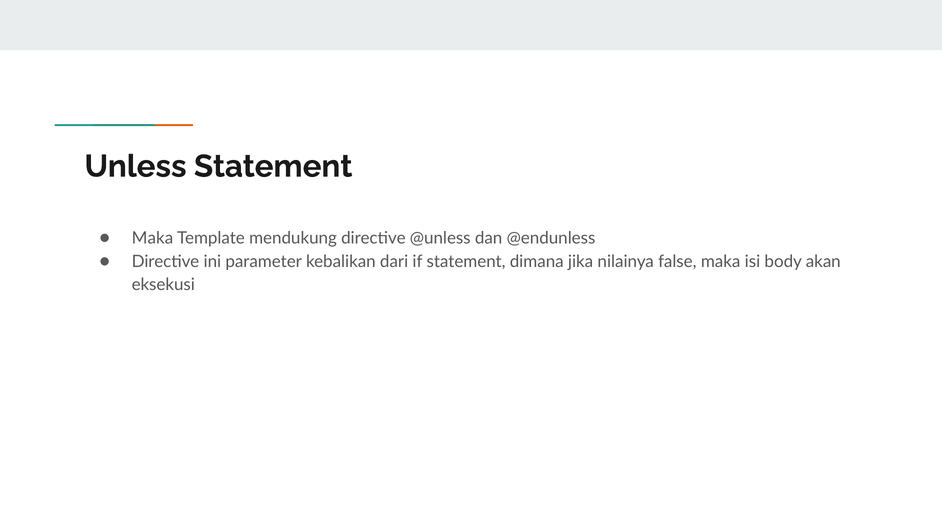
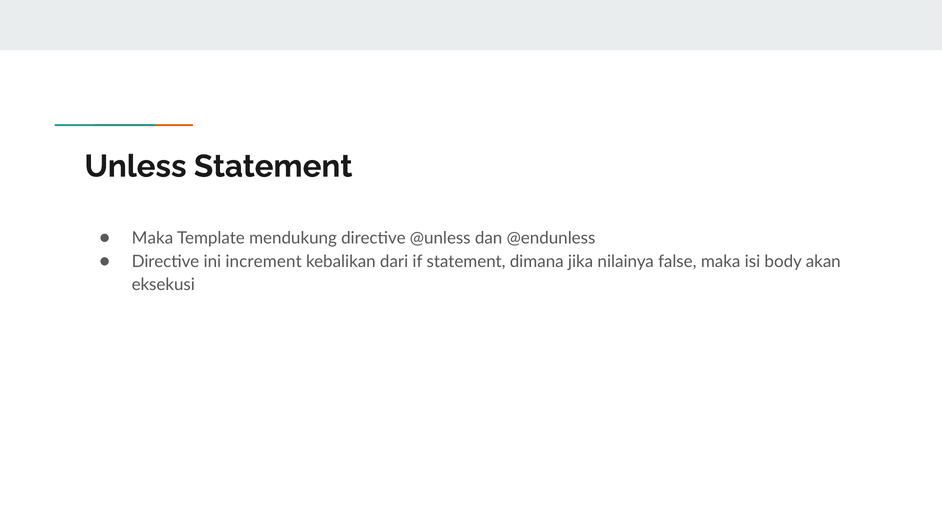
parameter: parameter -> increment
